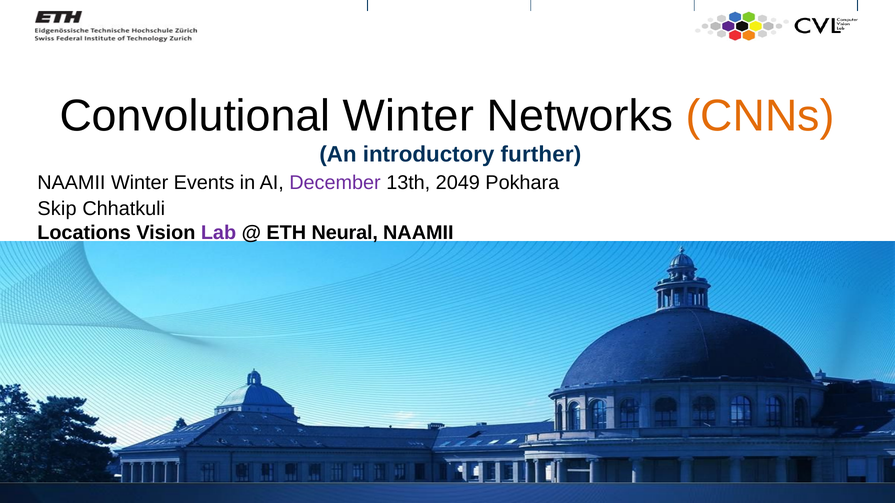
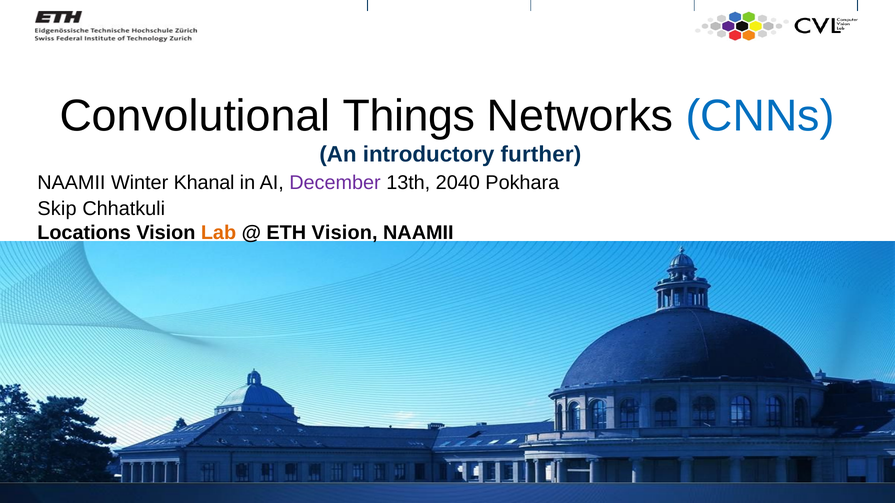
Convolutional Winter: Winter -> Things
CNNs colour: orange -> blue
Events: Events -> Khanal
2049: 2049 -> 2040
Lab colour: purple -> orange
ETH Neural: Neural -> Vision
